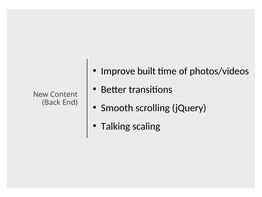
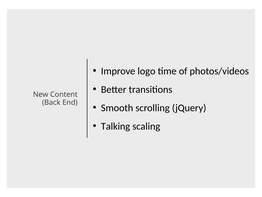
built: built -> logo
